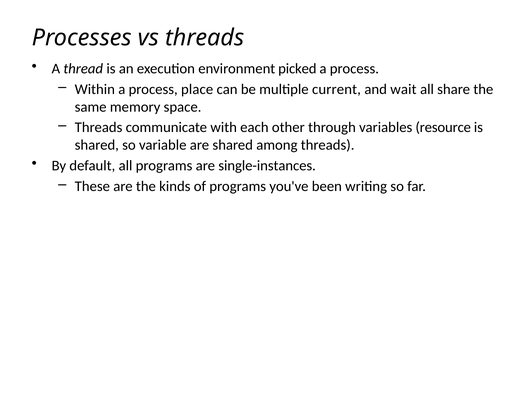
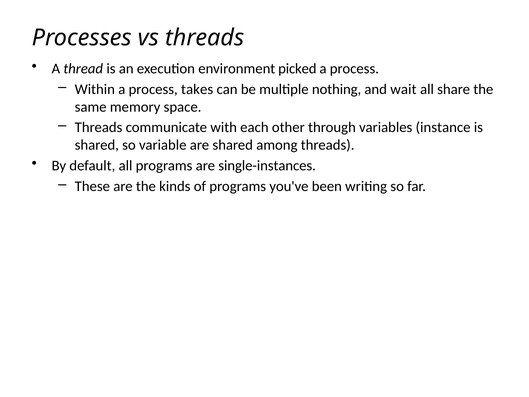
place: place -> takes
current: current -> nothing
resource: resource -> instance
